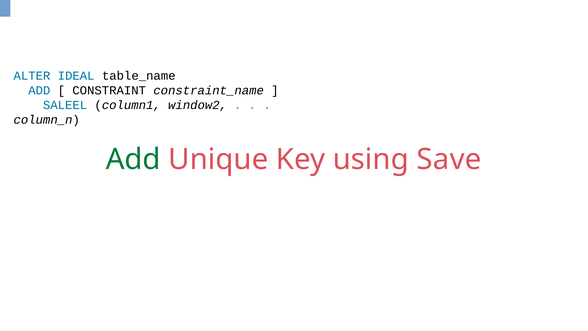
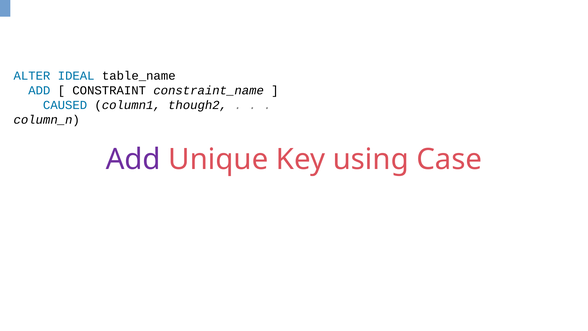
SALEEL: SALEEL -> CAUSED
window2: window2 -> though2
Add at (133, 159) colour: green -> purple
Save: Save -> Case
